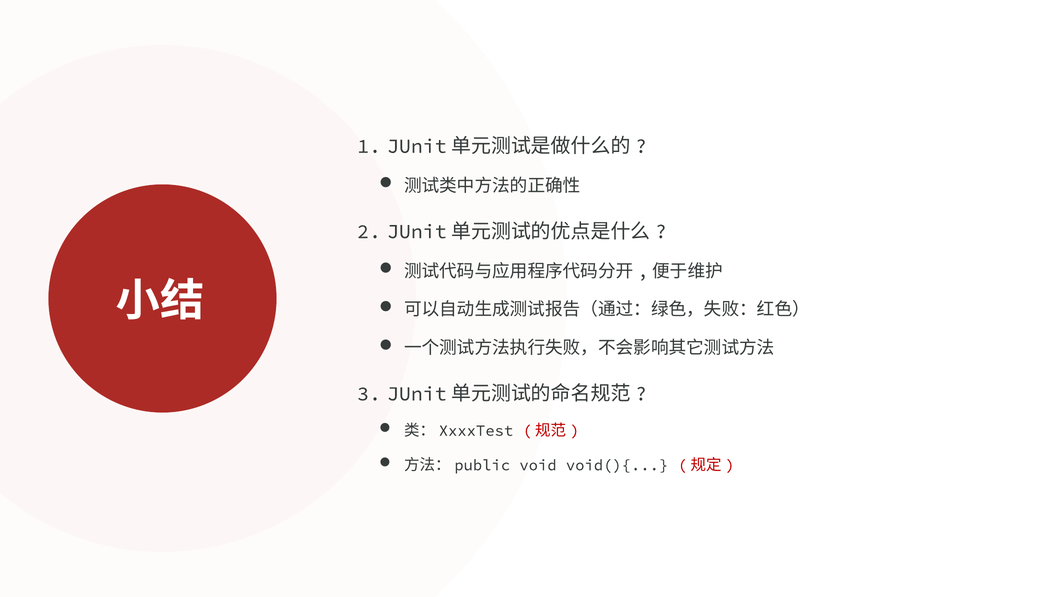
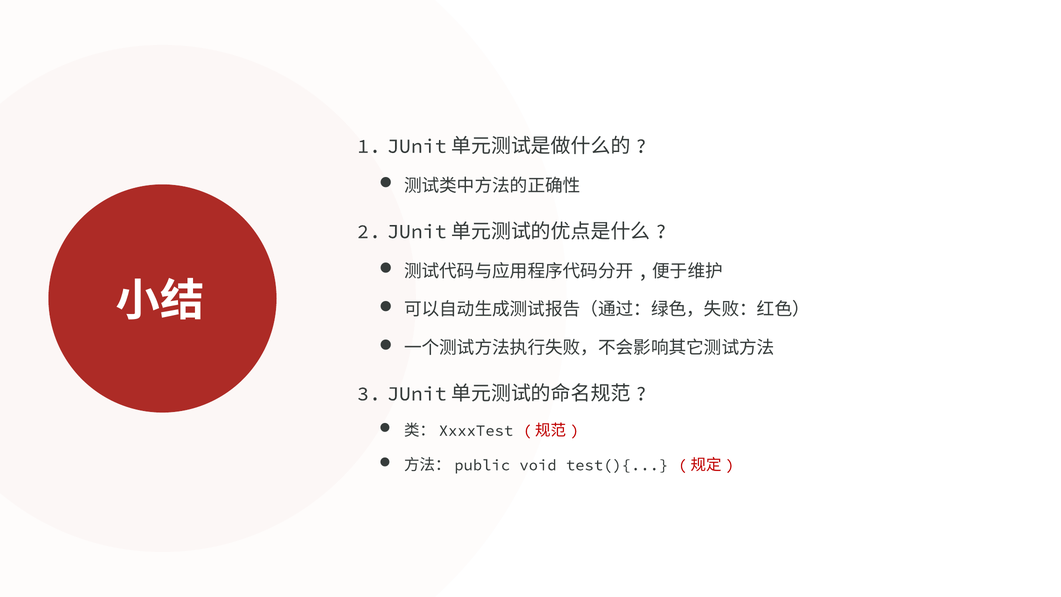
void(){: void(){ -> test(){
